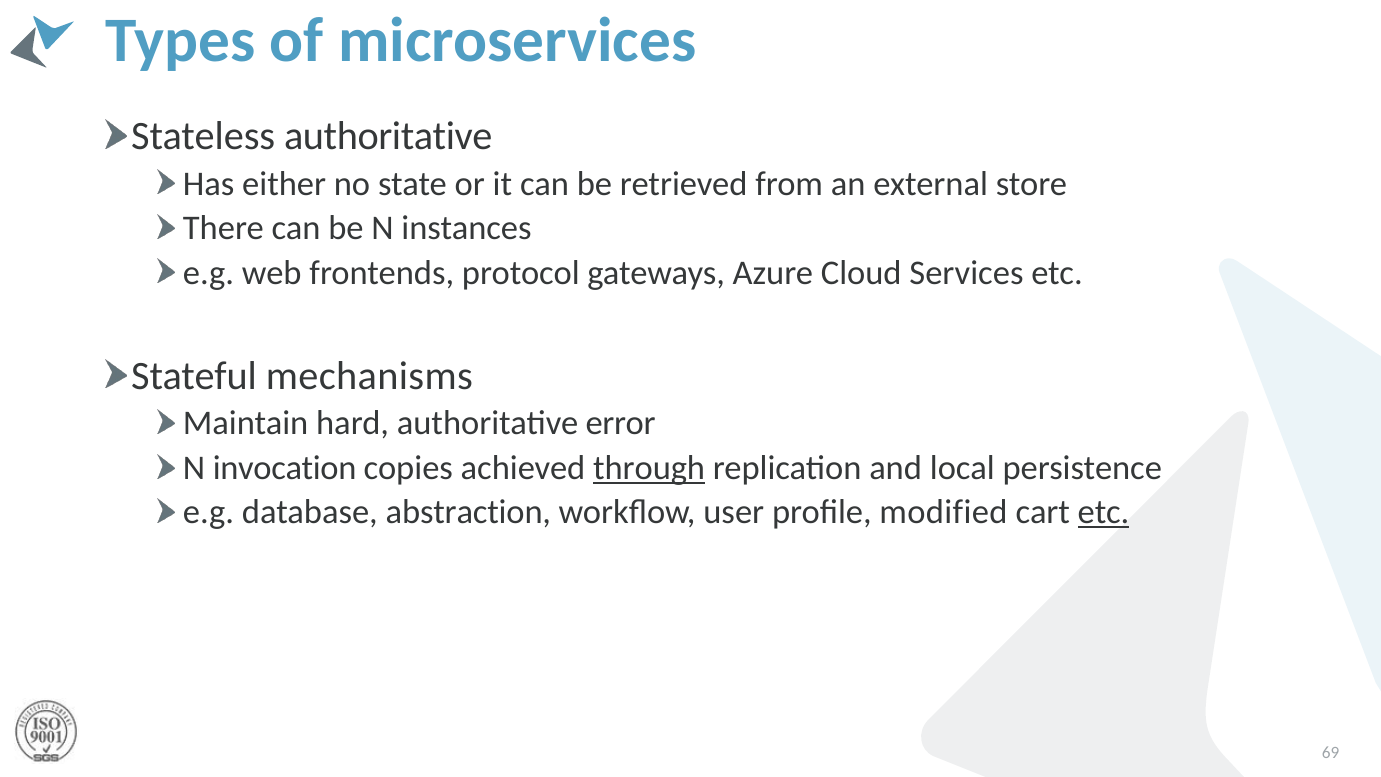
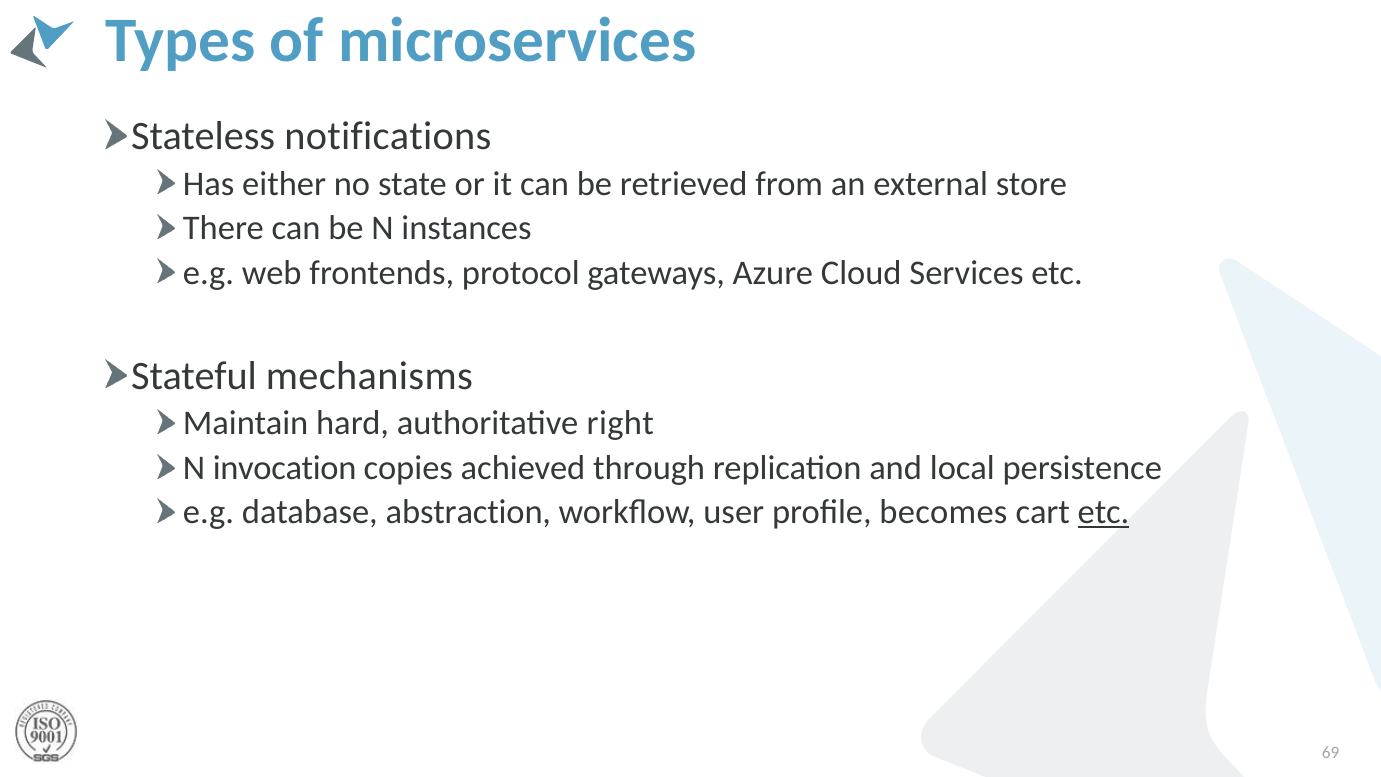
Stateless authoritative: authoritative -> notifications
error: error -> right
through underline: present -> none
modified: modified -> becomes
